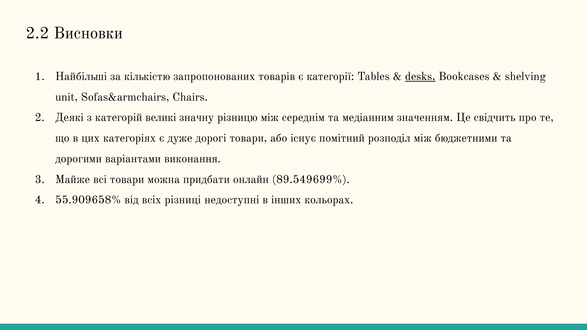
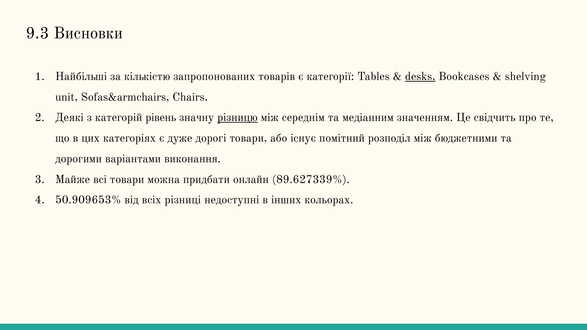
2.2: 2.2 -> 9.3
великі: великі -> рівень
різницю underline: none -> present
89.549699%: 89.549699% -> 89.627339%
55.909658%: 55.909658% -> 50.909653%
